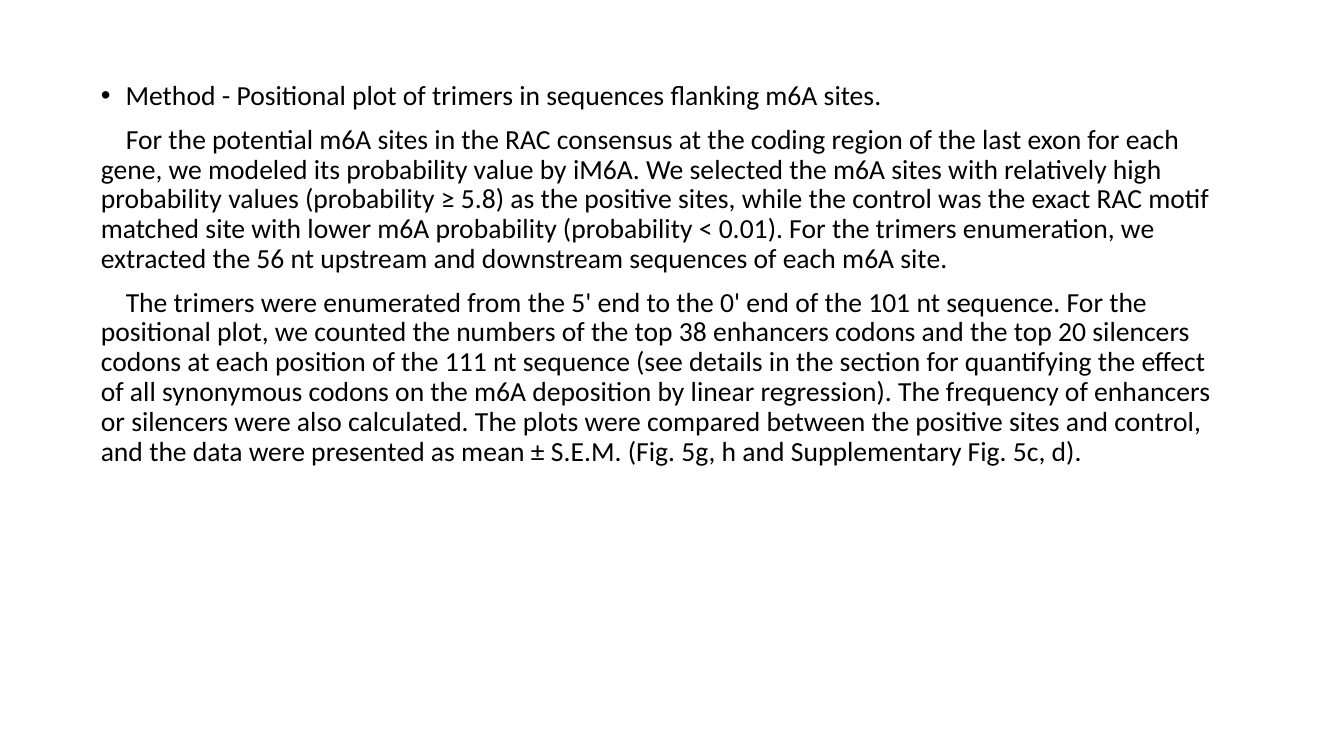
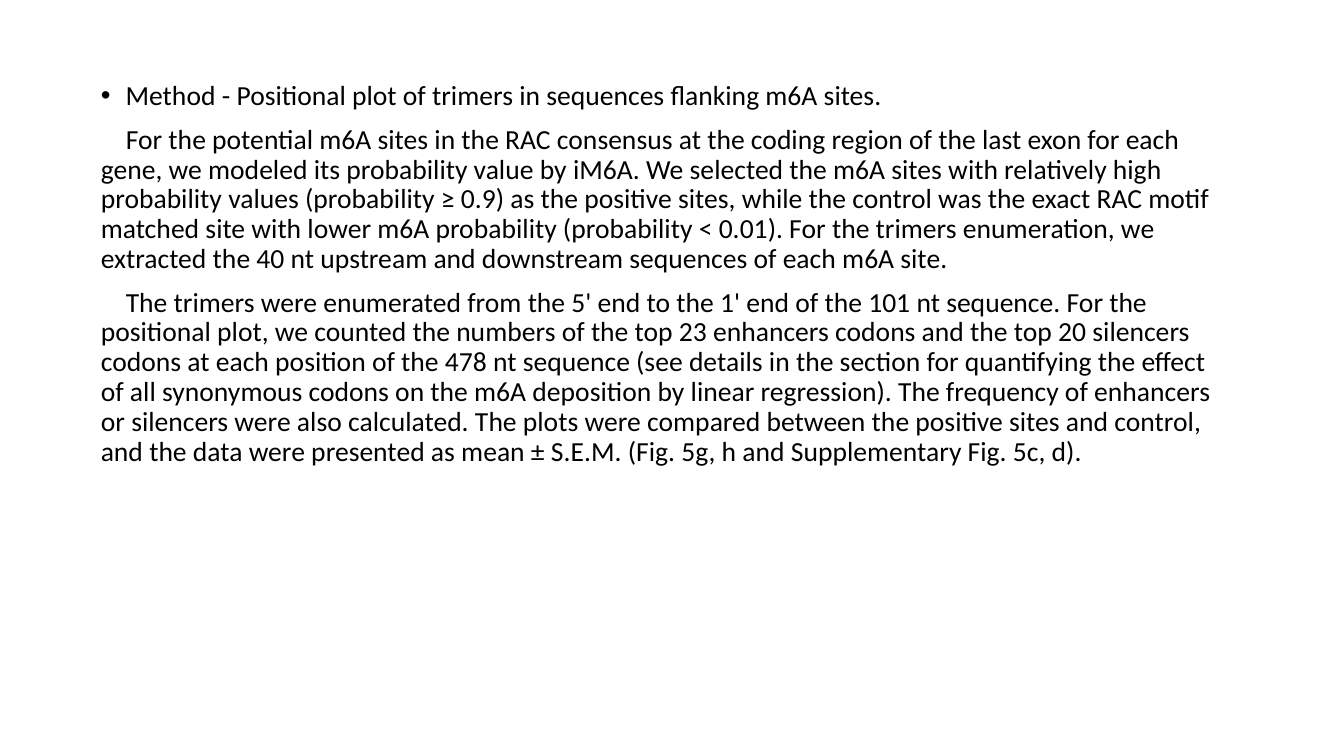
5.8: 5.8 -> 0.9
56: 56 -> 40
0: 0 -> 1
38: 38 -> 23
111: 111 -> 478
